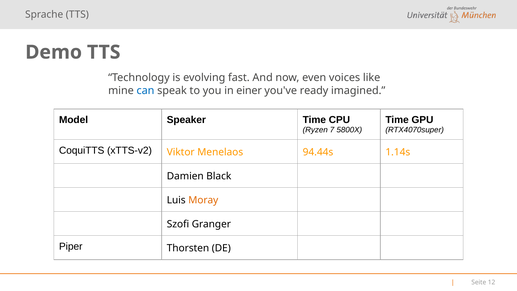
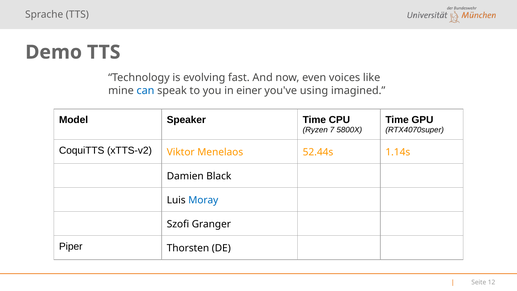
ready: ready -> using
94.44s: 94.44s -> 52.44s
Moray colour: orange -> blue
